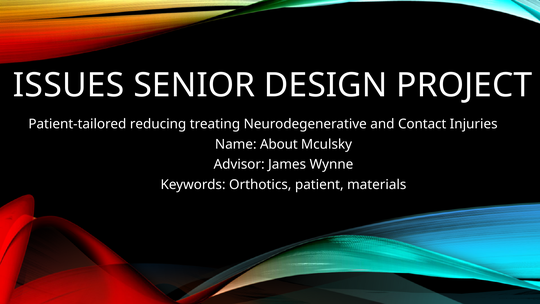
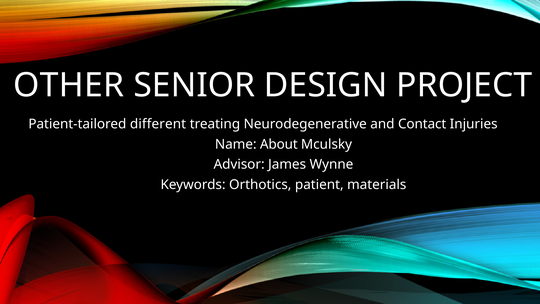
ISSUES: ISSUES -> OTHER
reducing: reducing -> different
